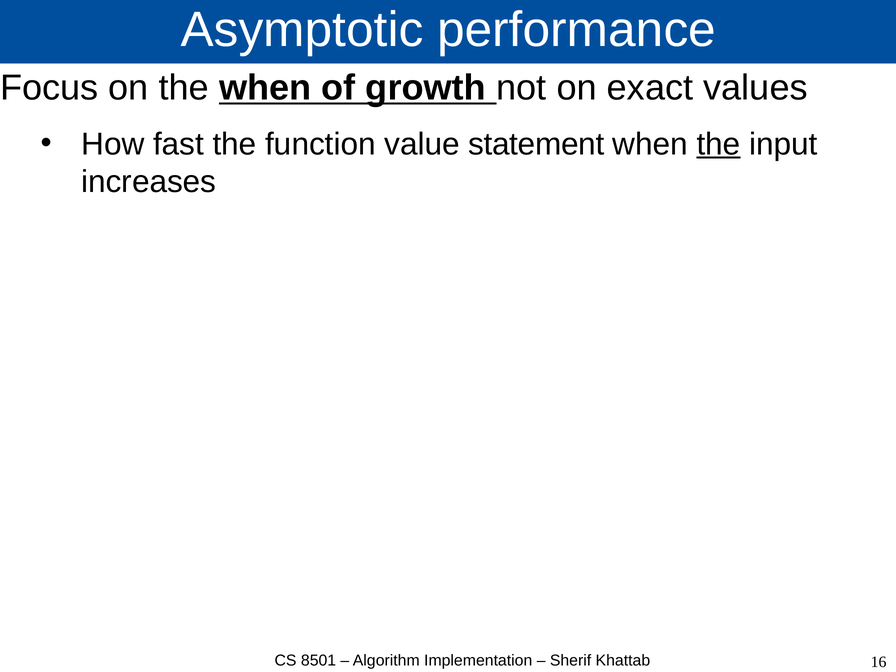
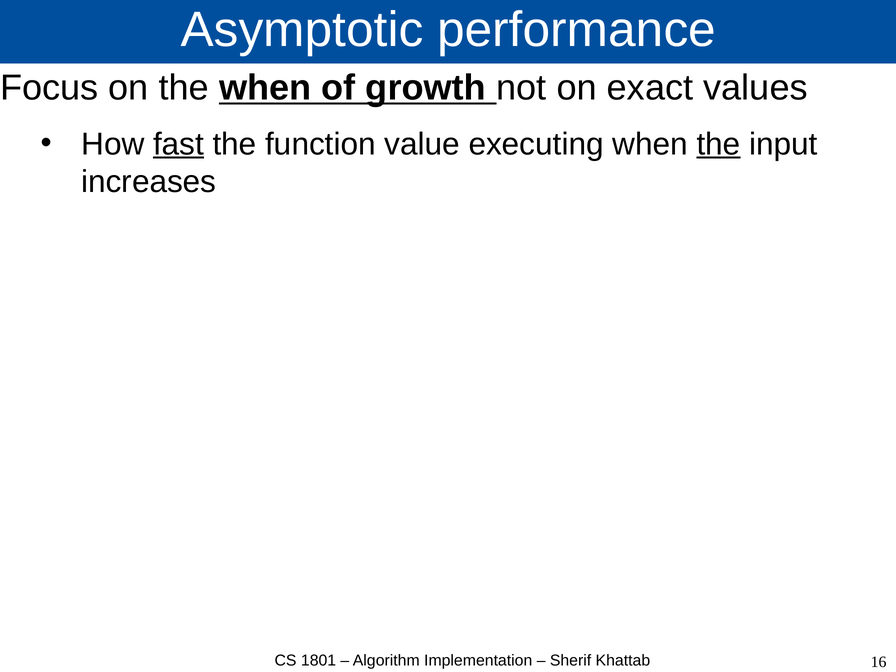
fast underline: none -> present
statement: statement -> executing
8501: 8501 -> 1801
